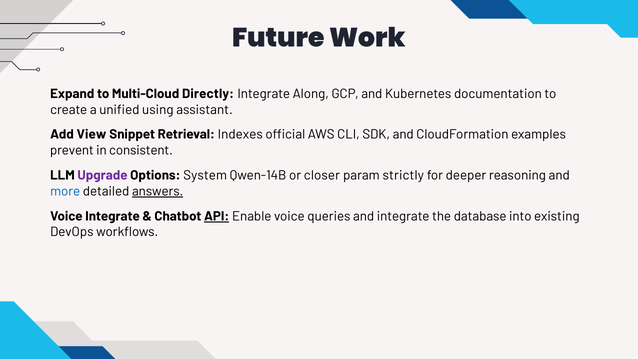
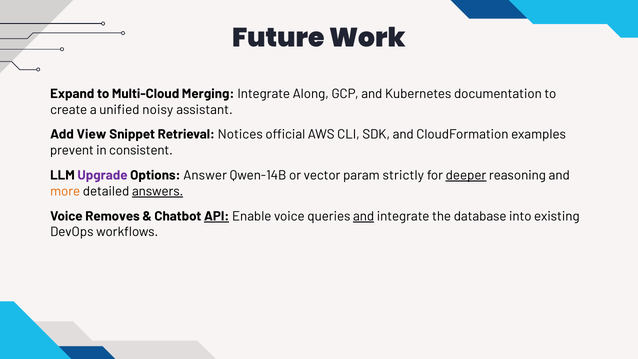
Directly: Directly -> Merging
using: using -> noisy
Indexes: Indexes -> Notices
System: System -> Answer
closer: closer -> vector
deeper underline: none -> present
more colour: blue -> orange
Voice Integrate: Integrate -> Removes
and at (364, 216) underline: none -> present
